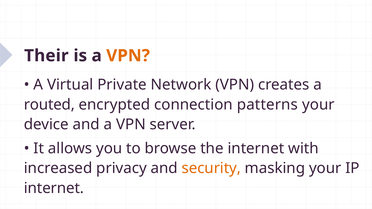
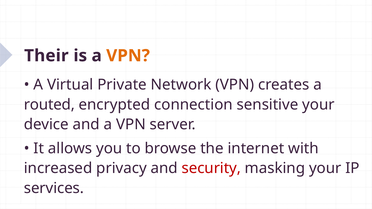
patterns: patterns -> sensitive
security colour: orange -> red
internet at (54, 188): internet -> services
